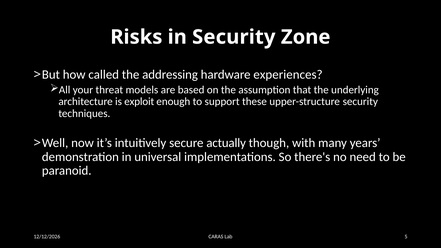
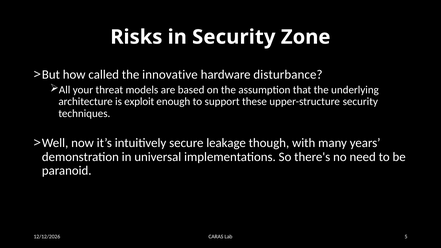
addressing: addressing -> innovative
experiences: experiences -> disturbance
actually: actually -> leakage
